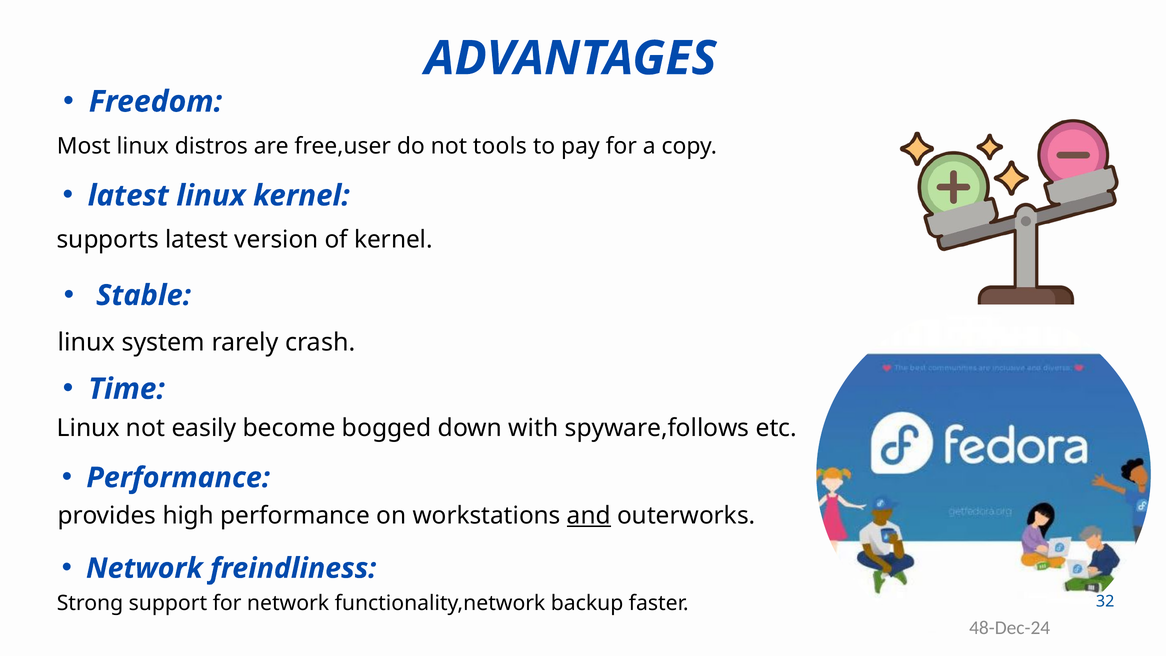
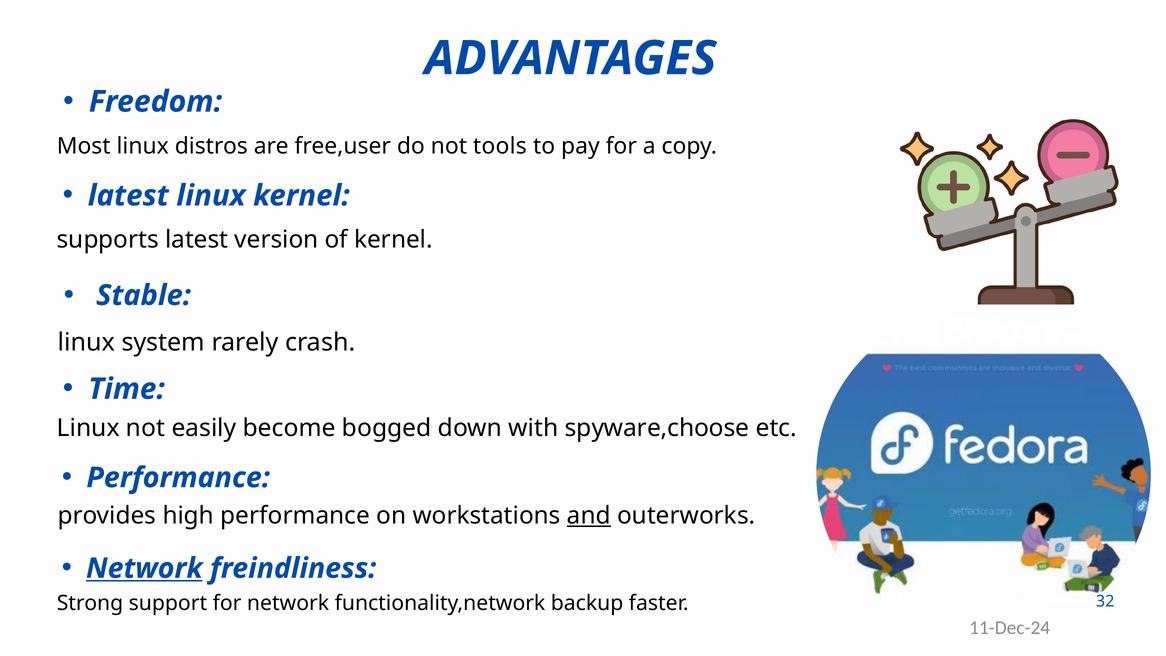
spyware,follows: spyware,follows -> spyware,choose
Network at (144, 568) underline: none -> present
48-Dec-24: 48-Dec-24 -> 11-Dec-24
